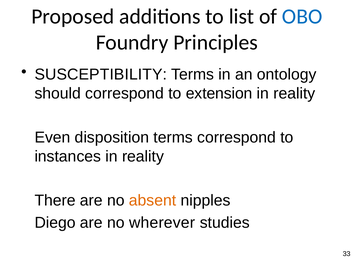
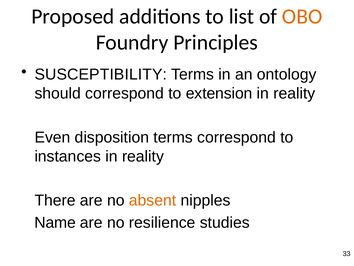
OBO colour: blue -> orange
Diego: Diego -> Name
wherever: wherever -> resilience
